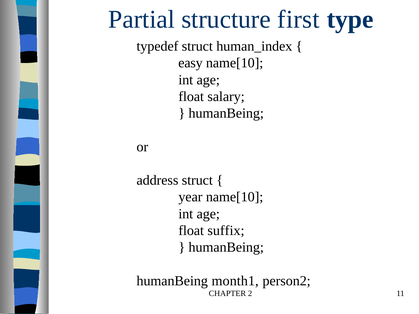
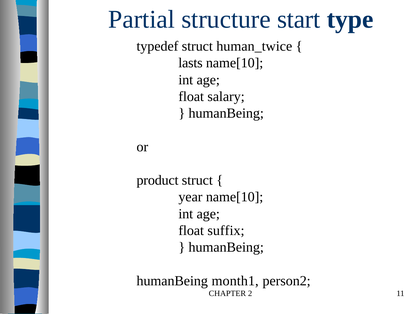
first: first -> start
human_index: human_index -> human_twice
easy: easy -> lasts
address: address -> product
